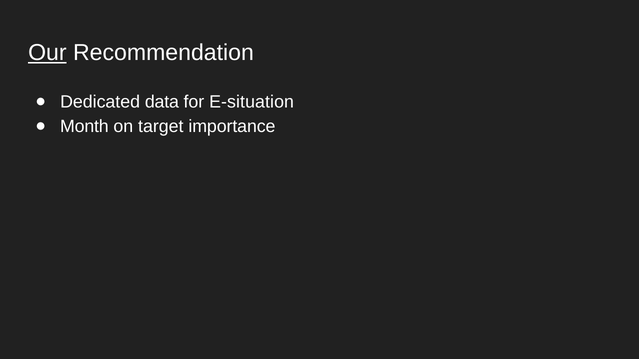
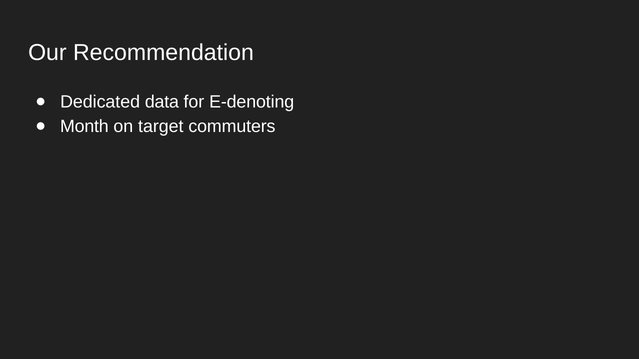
Our underline: present -> none
E-situation: E-situation -> E-denoting
importance: importance -> commuters
